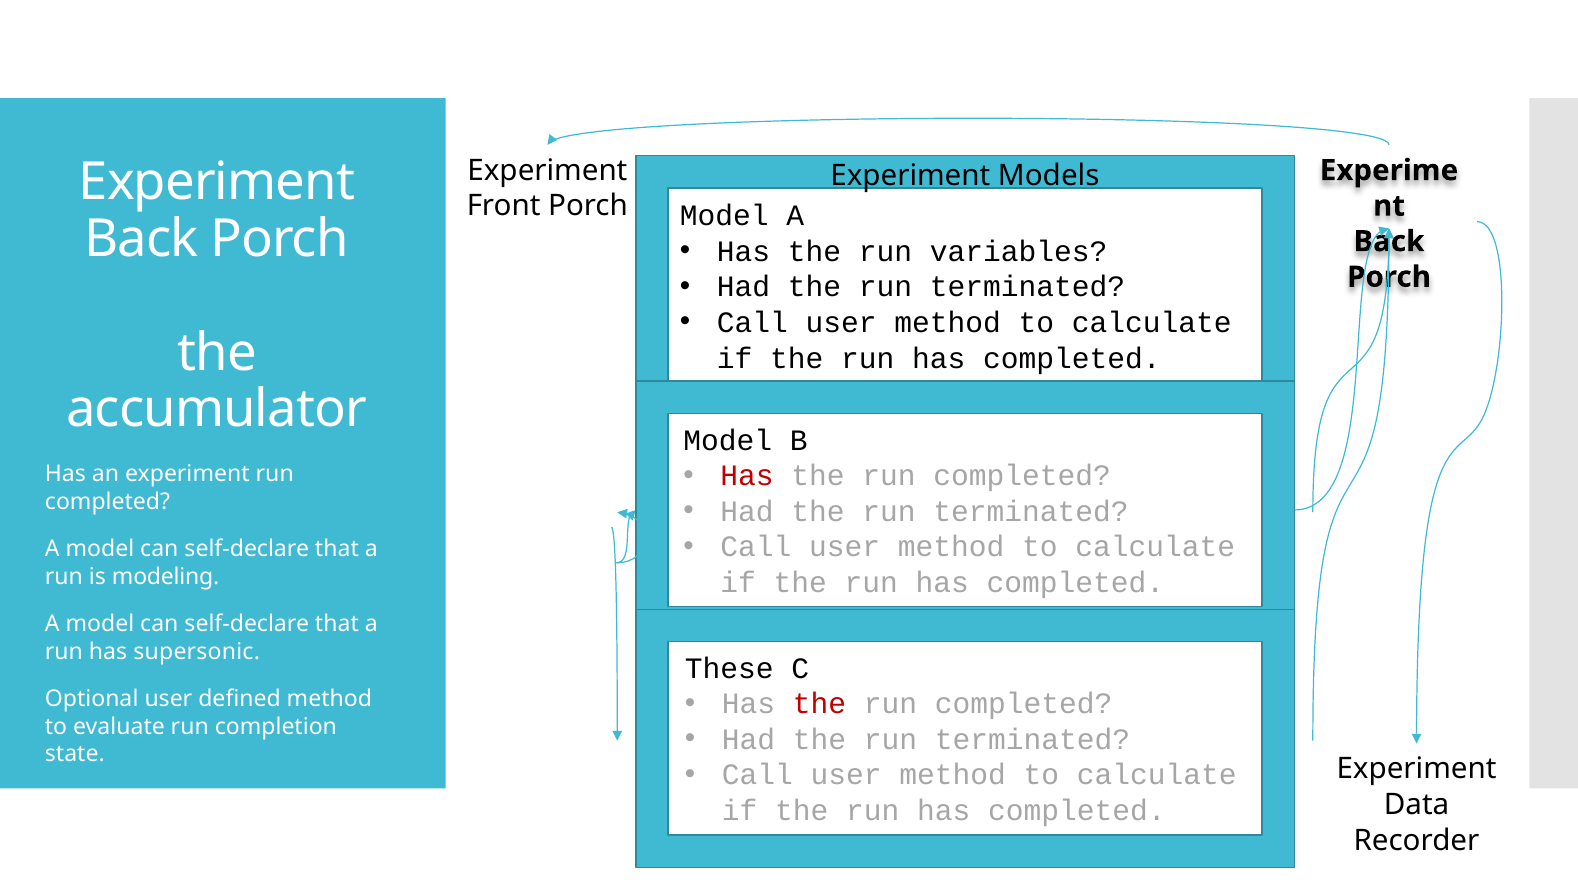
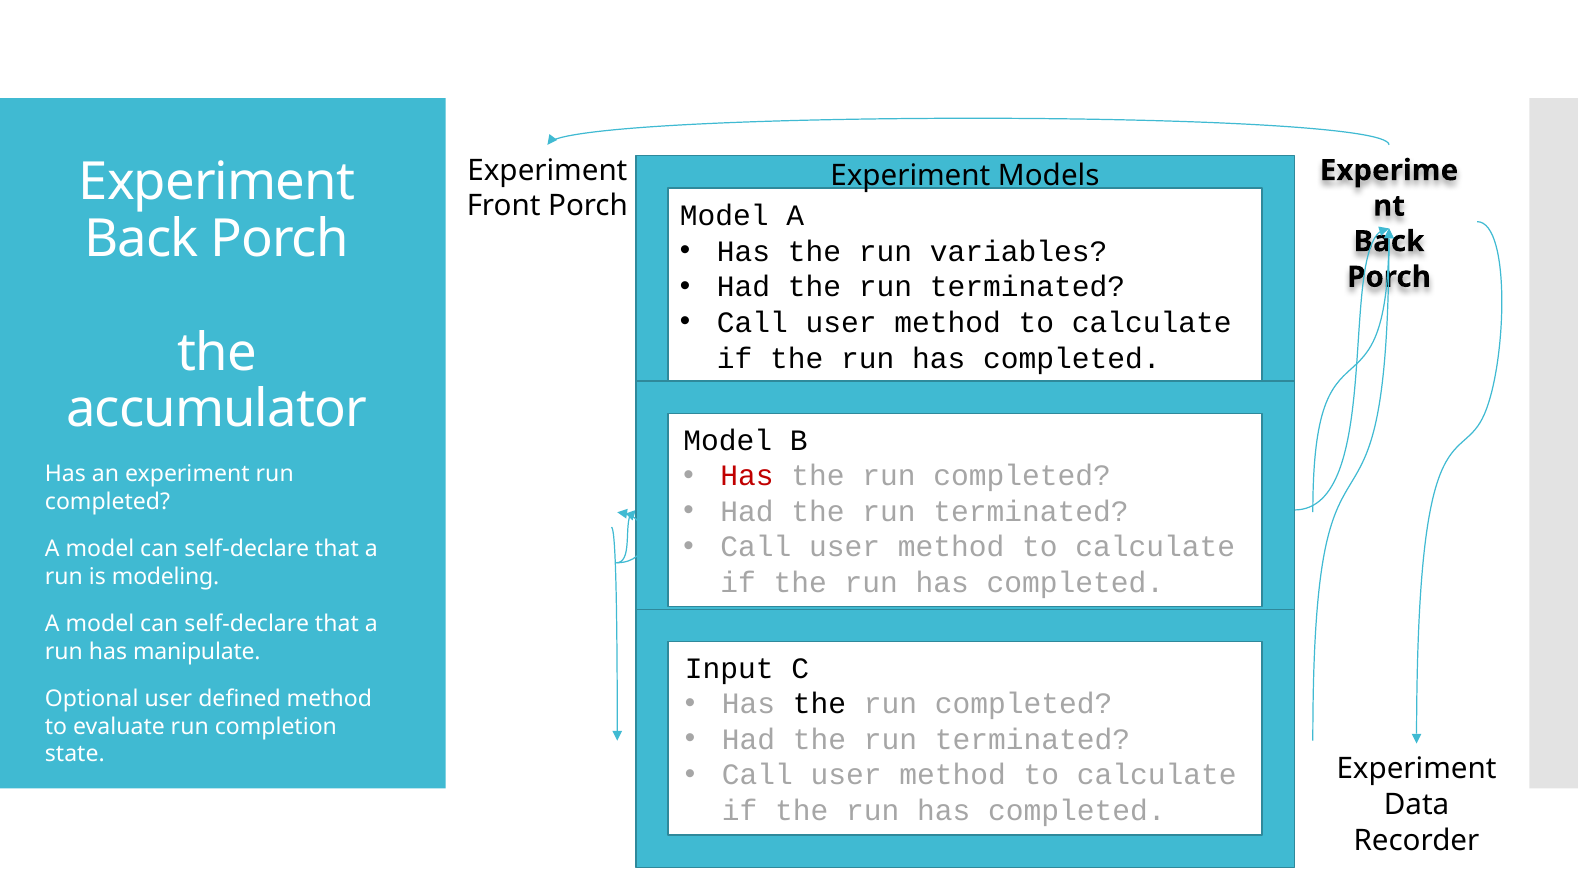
supersonic: supersonic -> manipulate
These: These -> Input
the at (820, 704) colour: red -> black
